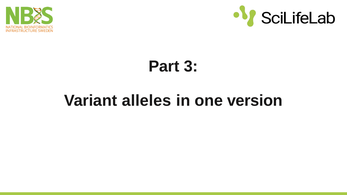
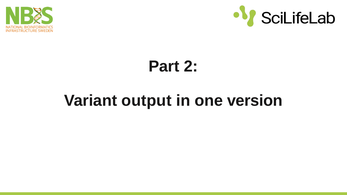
3: 3 -> 2
alleles: alleles -> output
